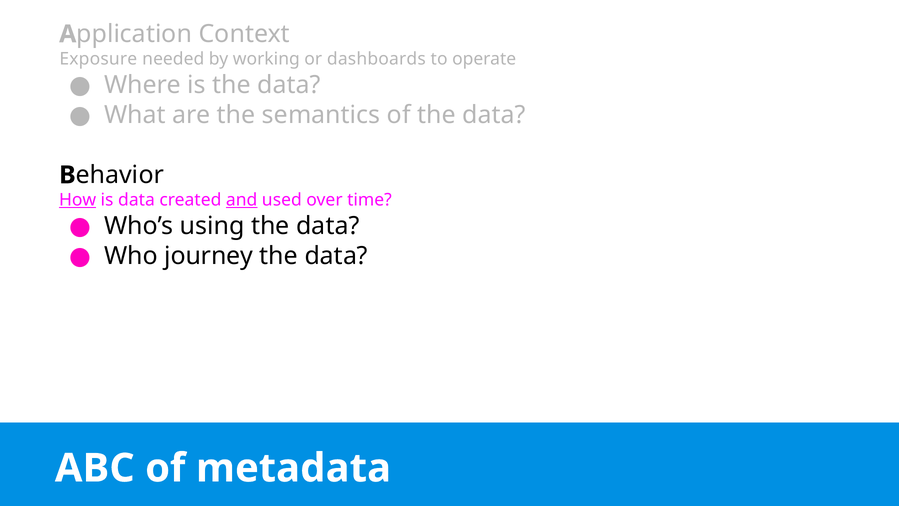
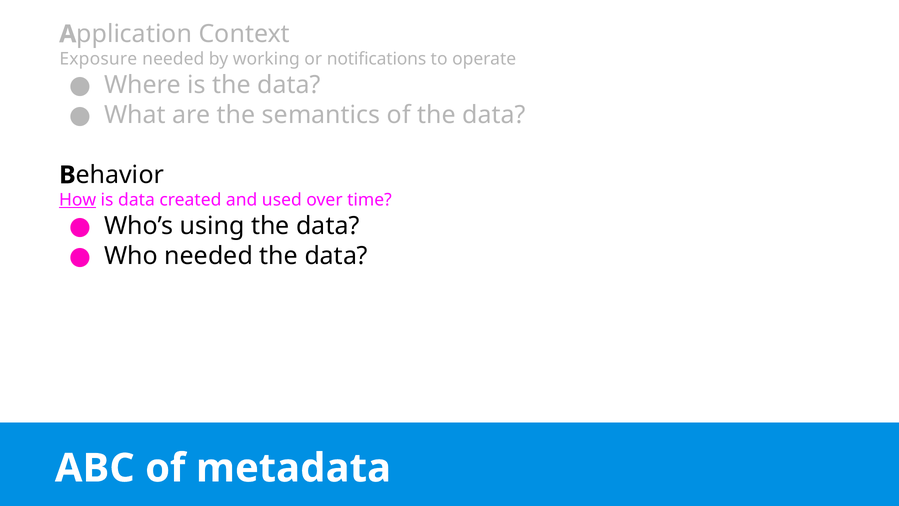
dashboards: dashboards -> notifications
and underline: present -> none
Who journey: journey -> needed
